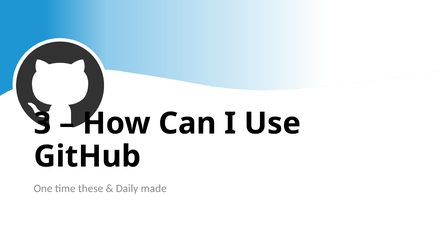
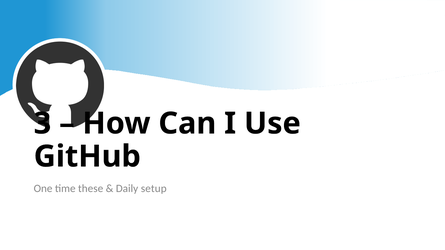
made: made -> setup
